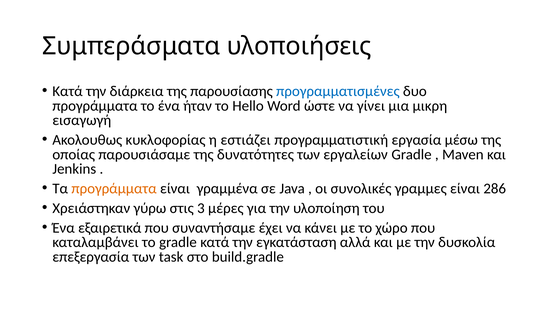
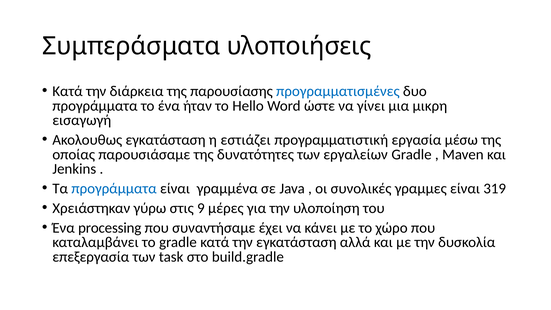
Aκολουθως κυκλοφορίας: κυκλοφορίας -> εγκατάσταση
προγράμματα at (114, 189) colour: orange -> blue
286: 286 -> 319
3: 3 -> 9
εξαιρετικά: εξαιρετικά -> processing
